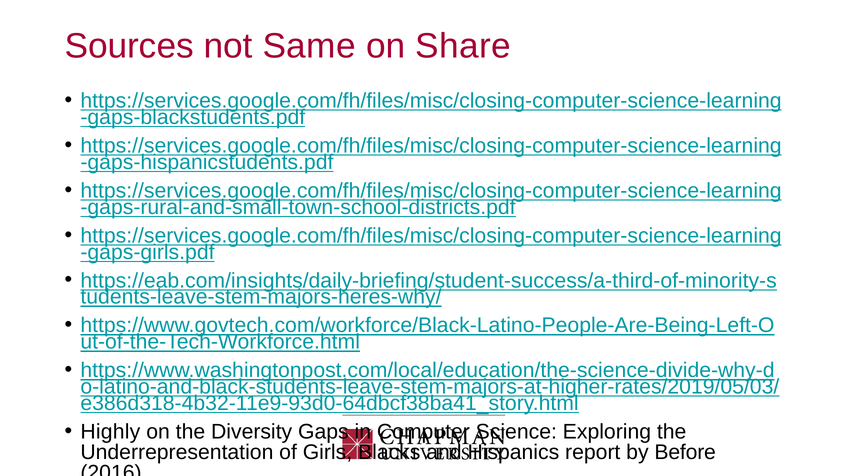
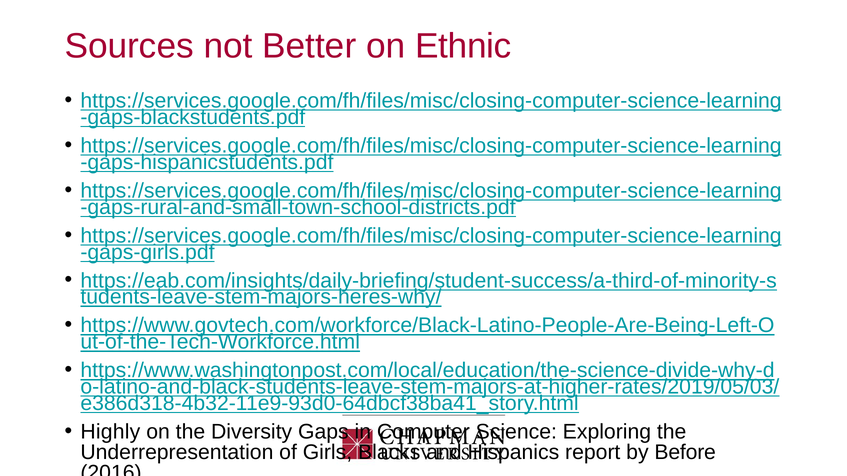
Same: Same -> Better
Share: Share -> Ethnic
